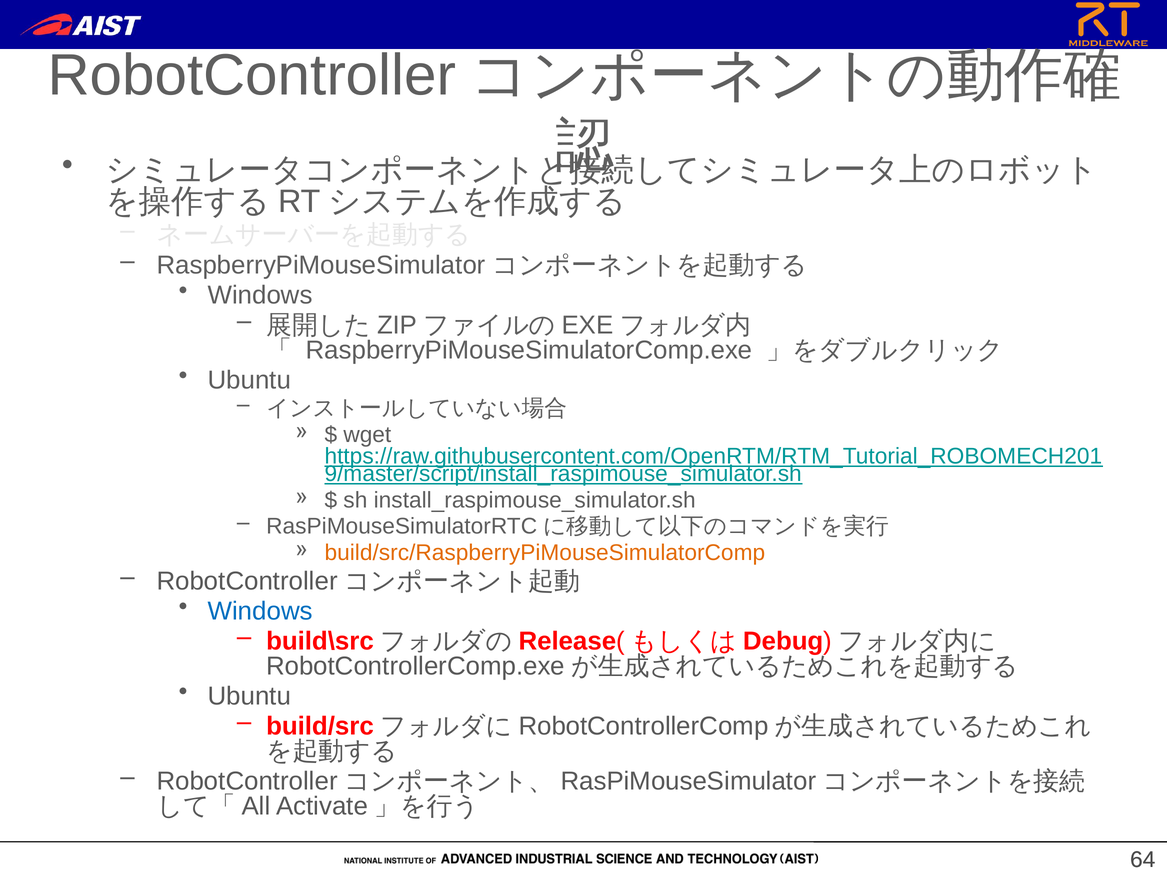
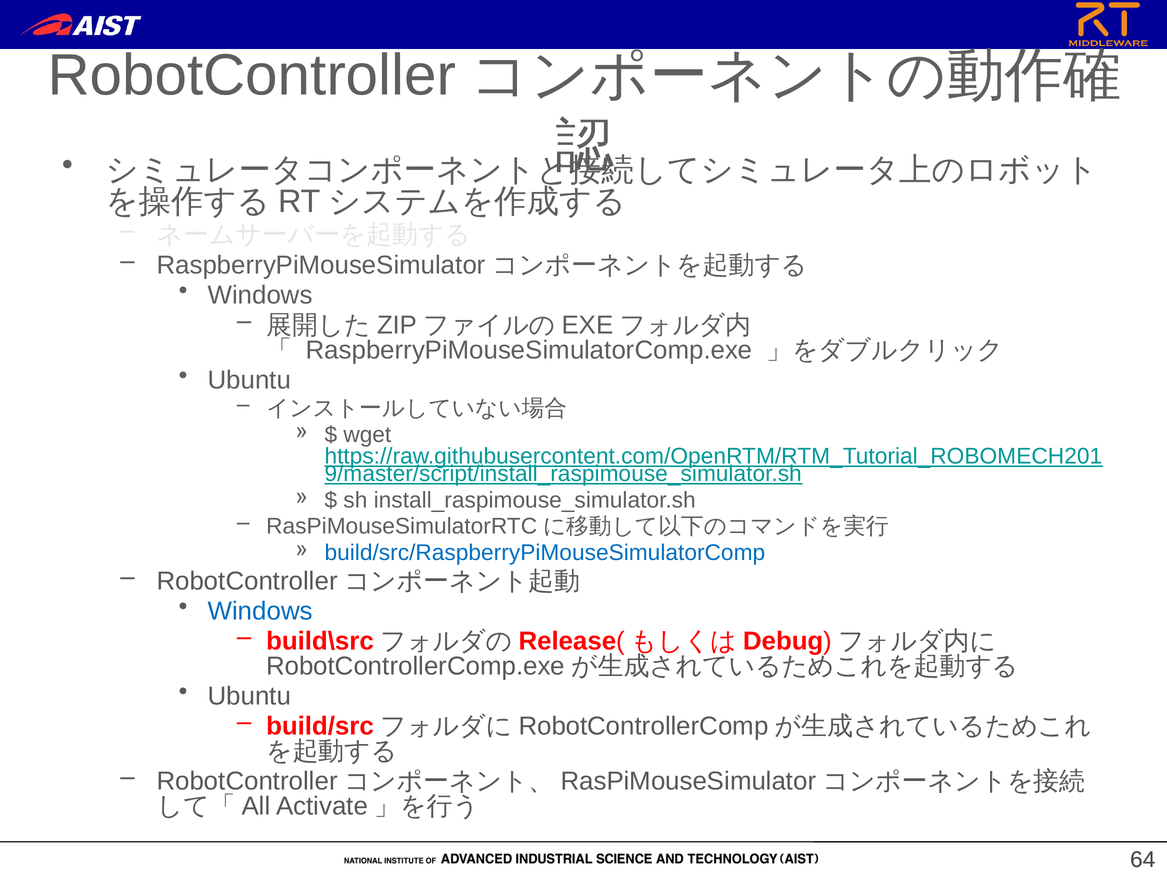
build/src/RaspberryPiMouseSimulatorComp colour: orange -> blue
